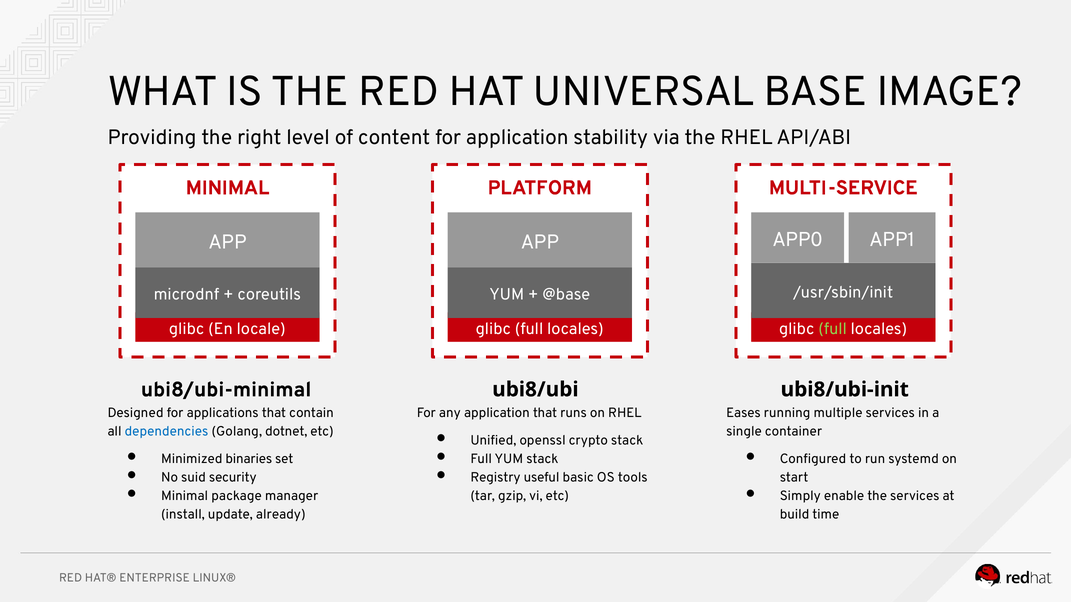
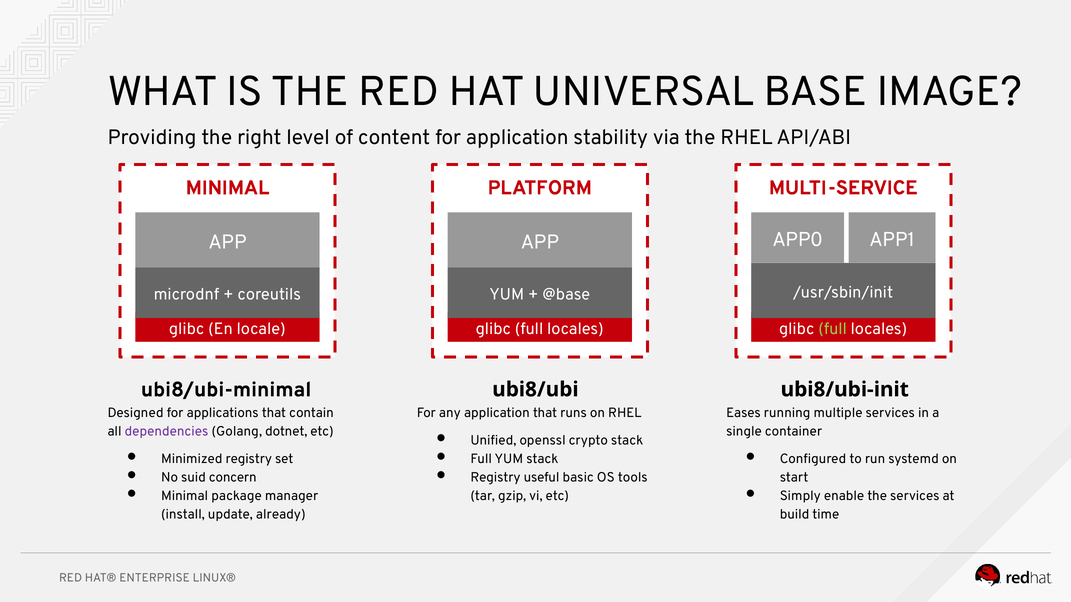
dependencies colour: blue -> purple
Minimized binaries: binaries -> registry
security: security -> concern
